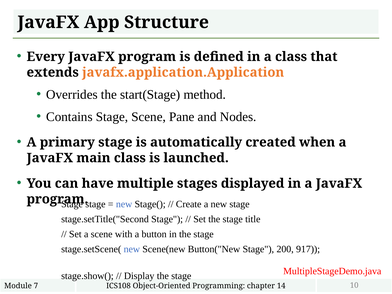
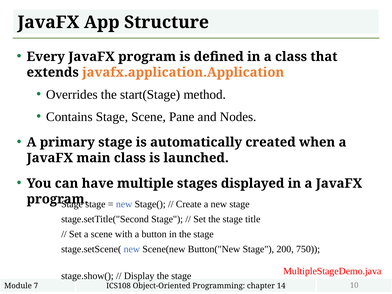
917: 917 -> 750
